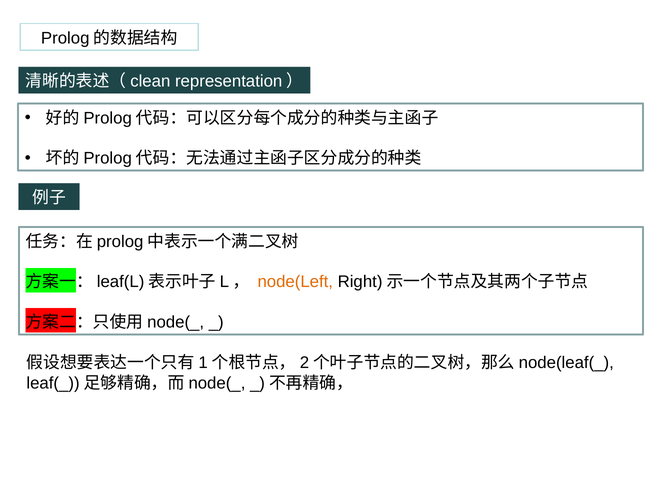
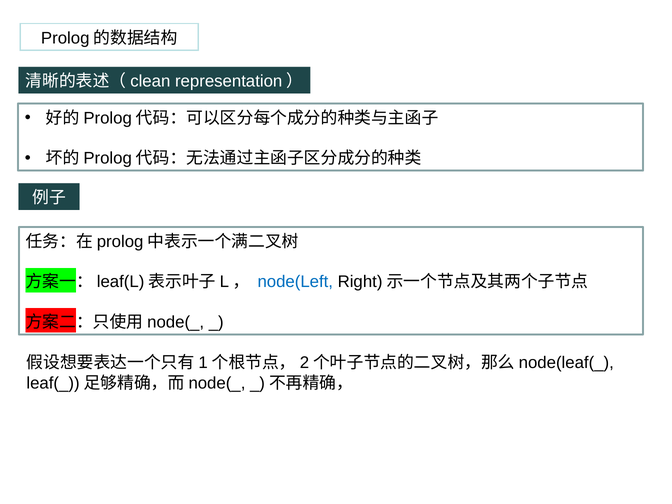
node(Left colour: orange -> blue
